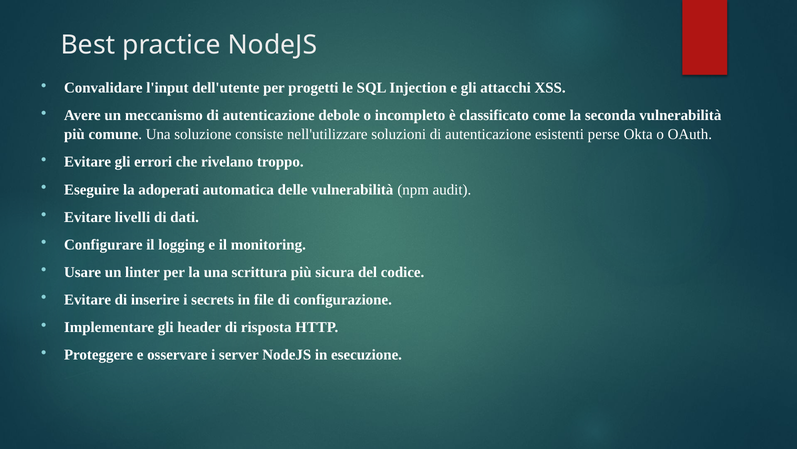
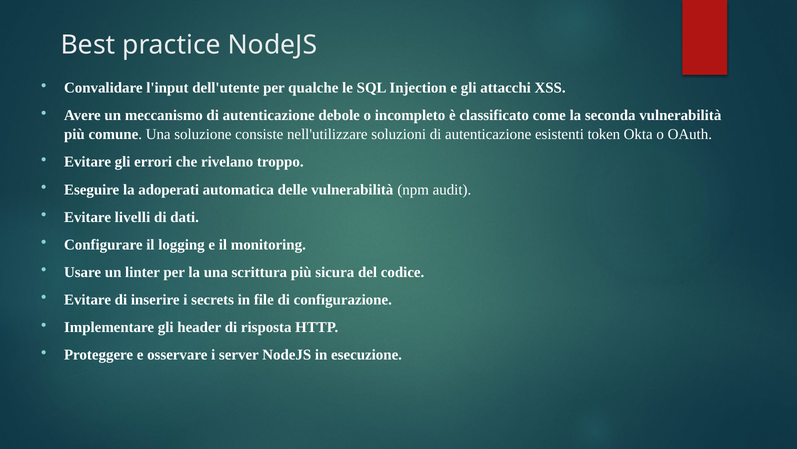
progetti: progetti -> qualche
perse: perse -> token
